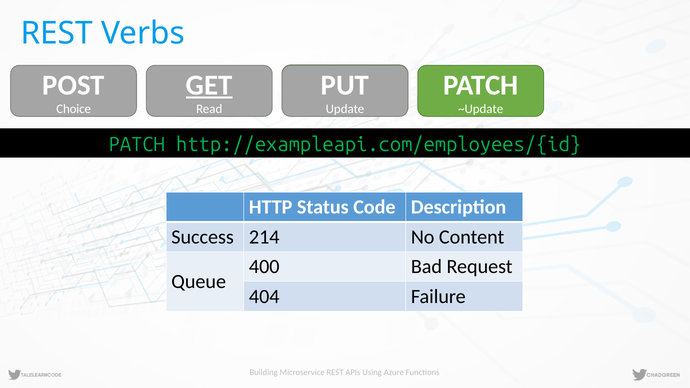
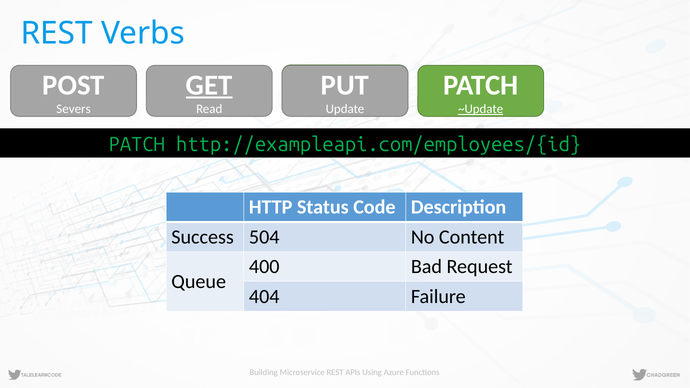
Choice: Choice -> Severs
~Update underline: none -> present
214: 214 -> 504
